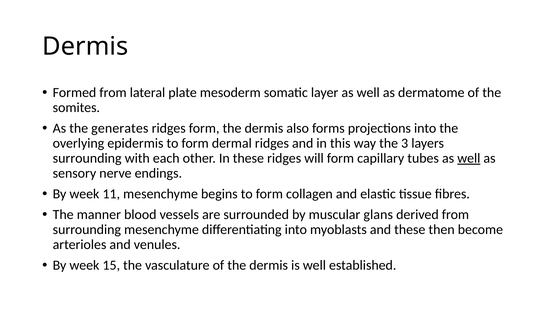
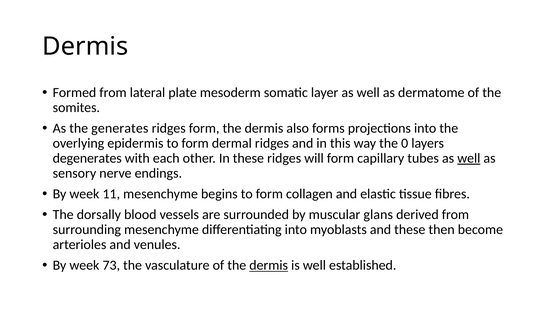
3: 3 -> 0
surrounding at (87, 158): surrounding -> degenerates
manner: manner -> dorsally
15: 15 -> 73
dermis at (269, 266) underline: none -> present
